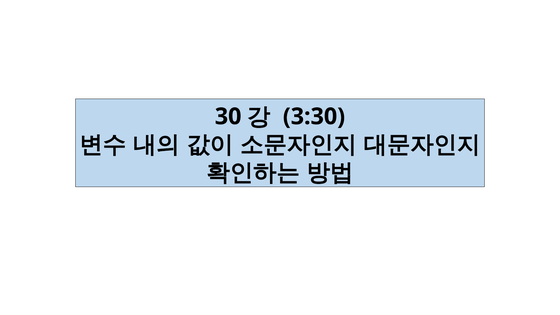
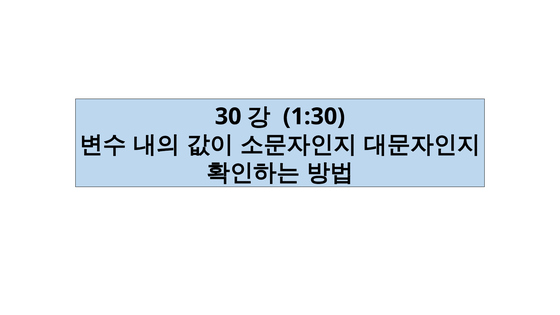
3:30: 3:30 -> 1:30
